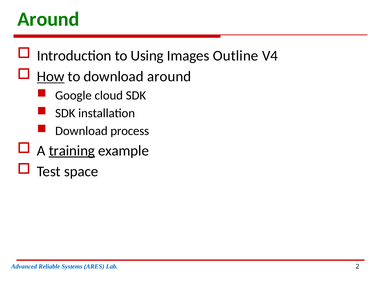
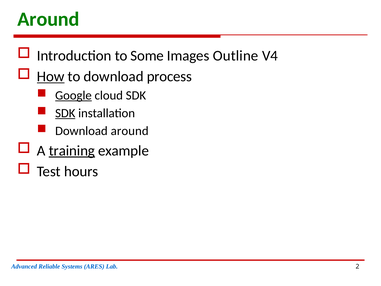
Using: Using -> Some
download around: around -> process
Google underline: none -> present
SDK at (65, 113) underline: none -> present
Download process: process -> around
space: space -> hours
